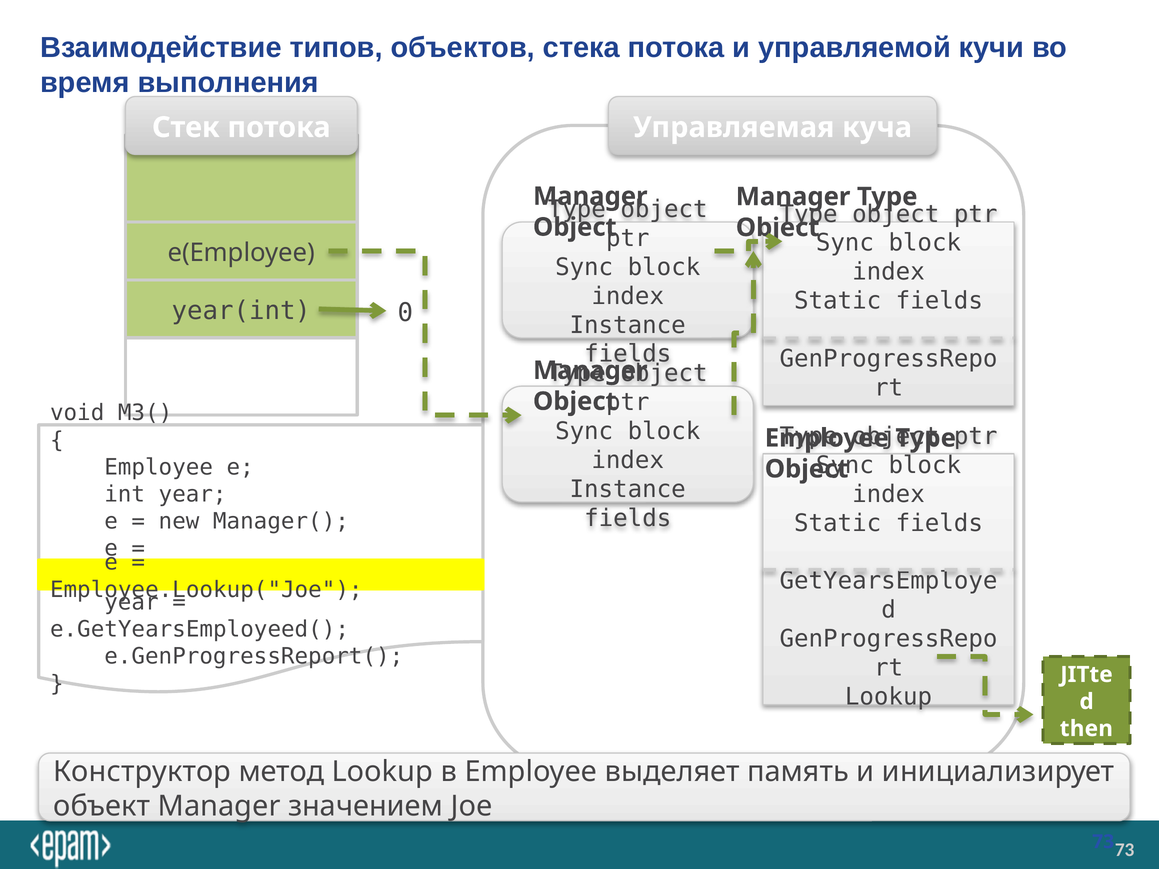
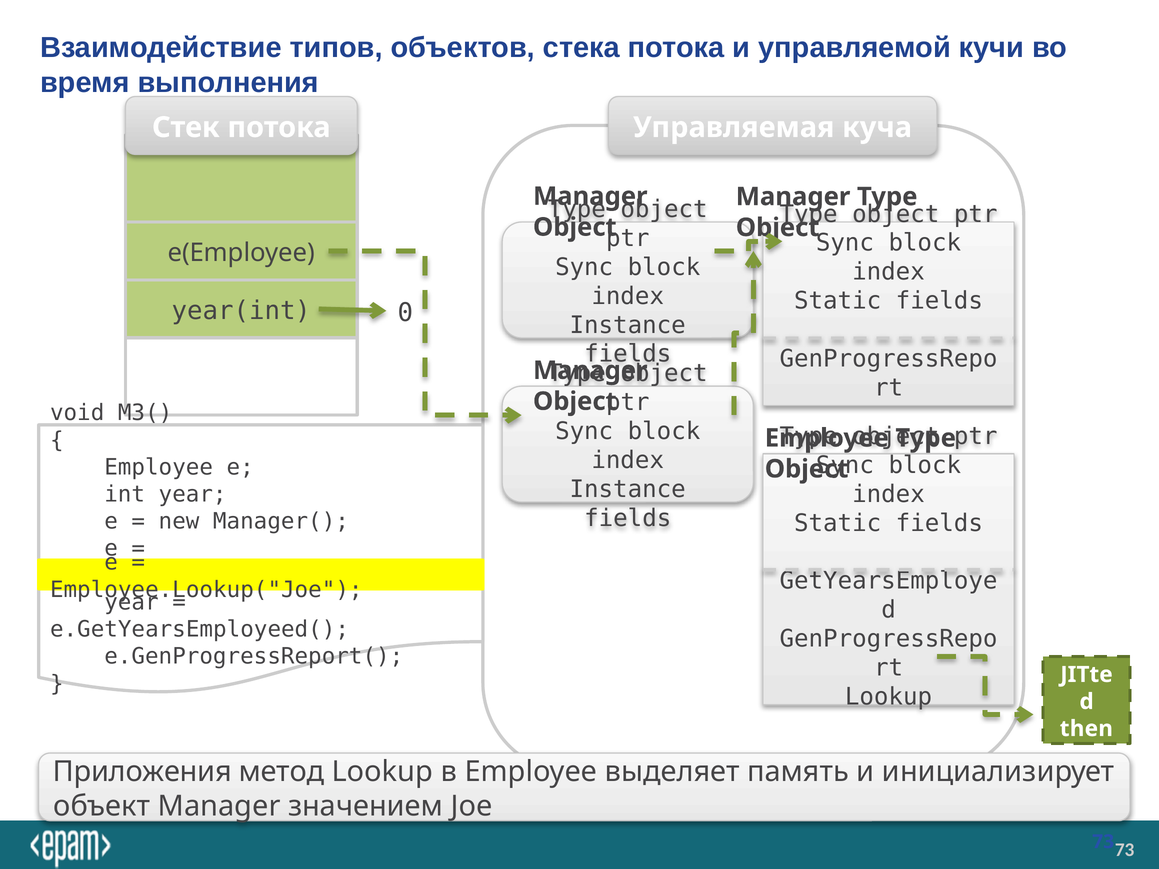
Конструктор: Конструктор -> Приложения
